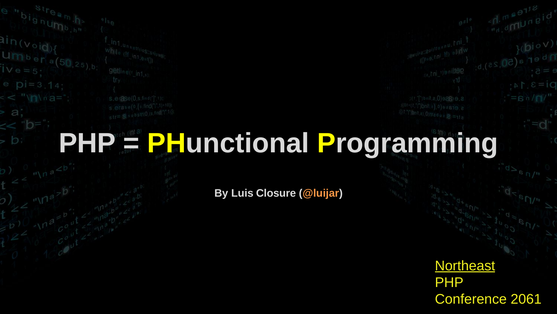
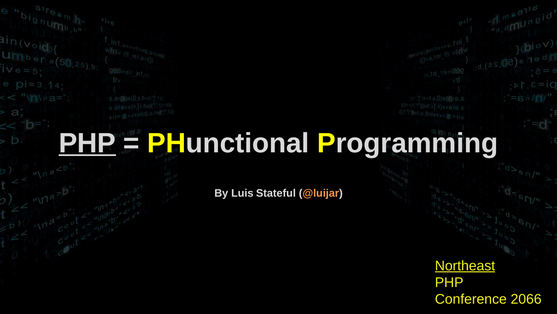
PHP at (87, 143) underline: none -> present
Closure: Closure -> Stateful
2061: 2061 -> 2066
